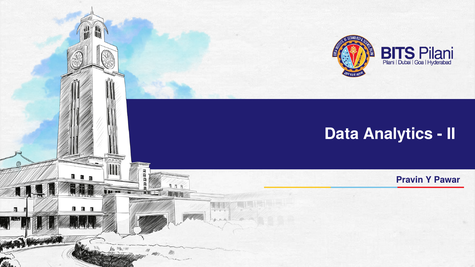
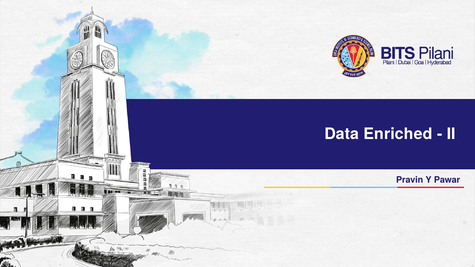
Analytics: Analytics -> Enriched
